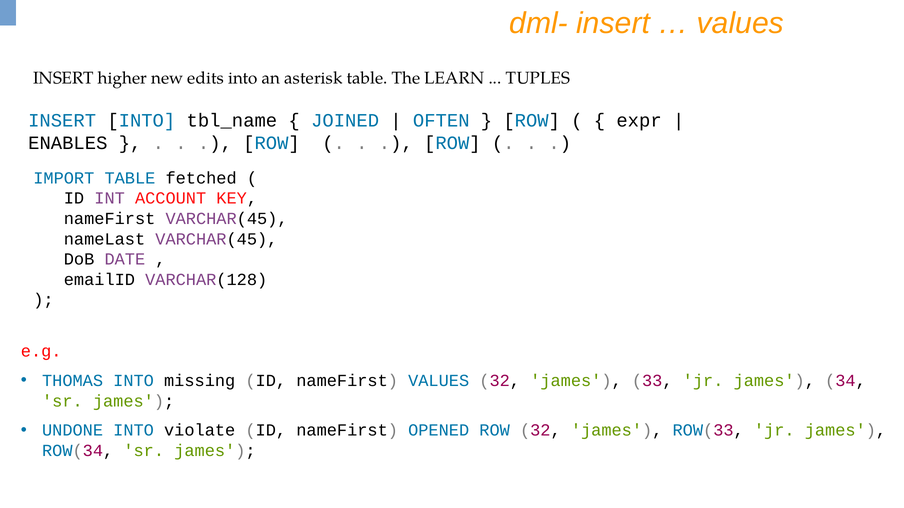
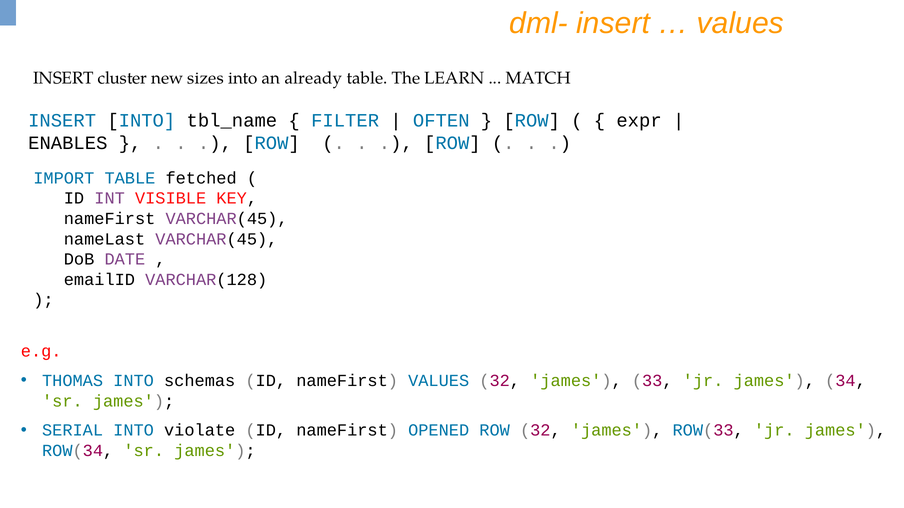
higher: higher -> cluster
edits: edits -> sizes
asterisk: asterisk -> already
TUPLES: TUPLES -> MATCH
JOINED: JOINED -> FILTER
ACCOUNT: ACCOUNT -> VISIBLE
missing: missing -> schemas
UNDONE: UNDONE -> SERIAL
